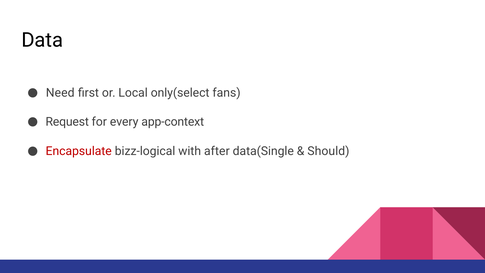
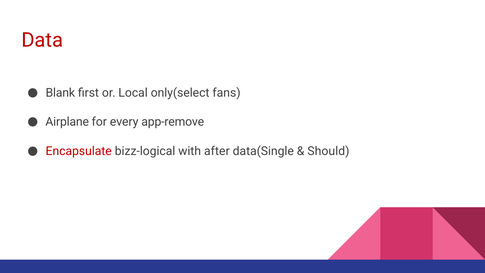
Data colour: black -> red
Need: Need -> Blank
Request: Request -> Airplane
app-context: app-context -> app-remove
